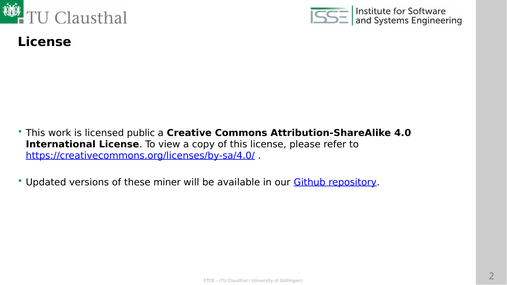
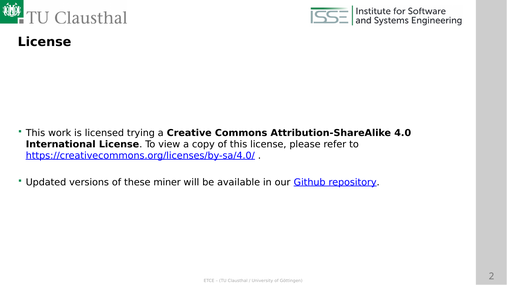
public: public -> trying
